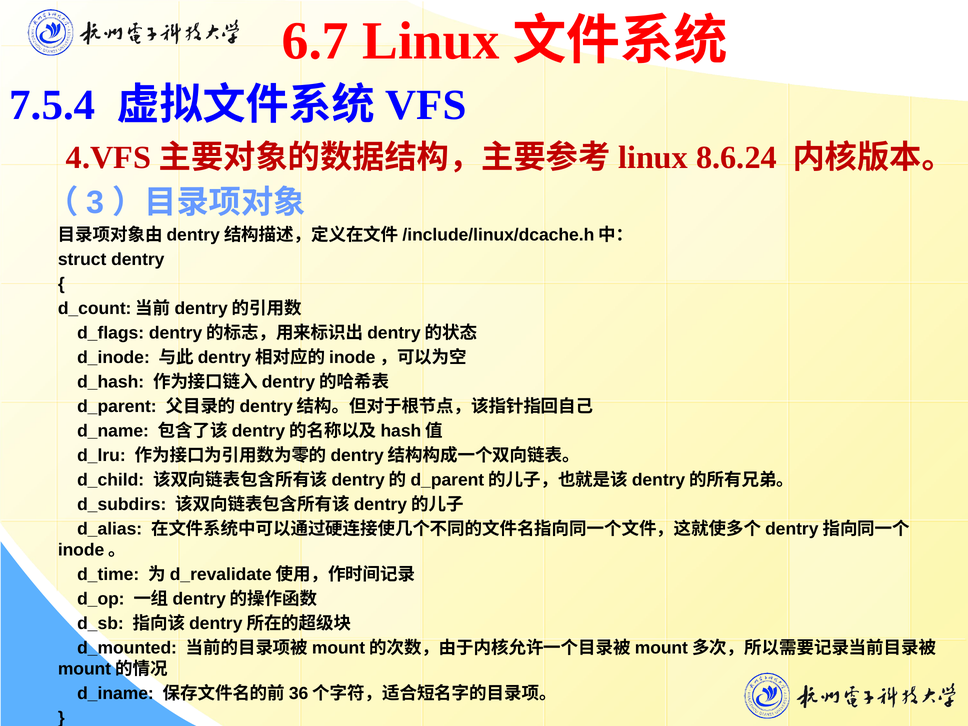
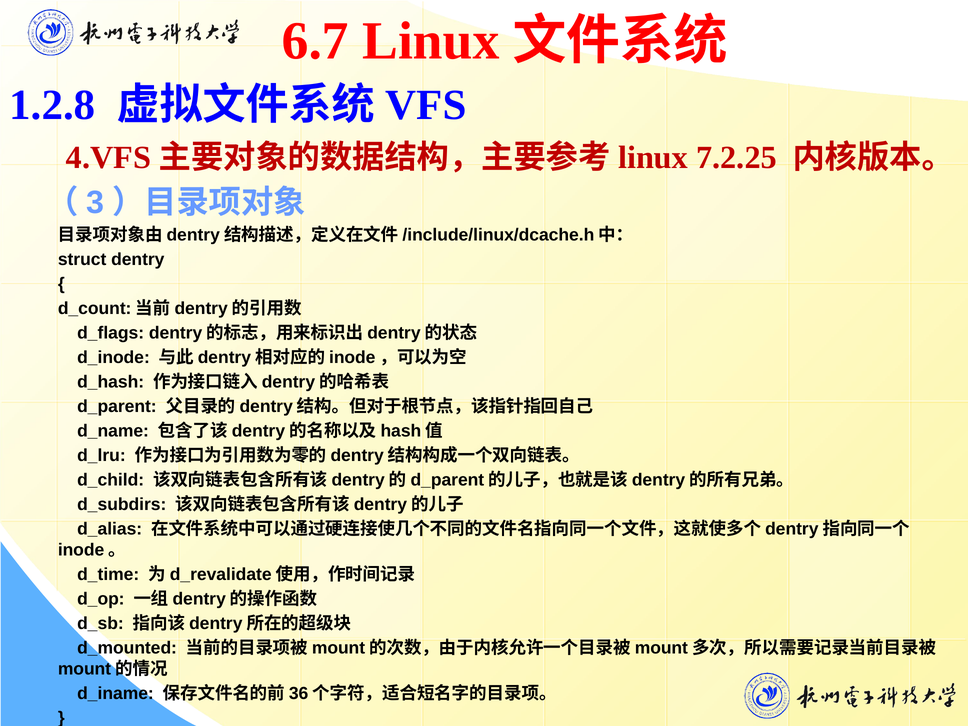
7.5.4: 7.5.4 -> 1.2.8
8.6.24: 8.6.24 -> 7.2.25
